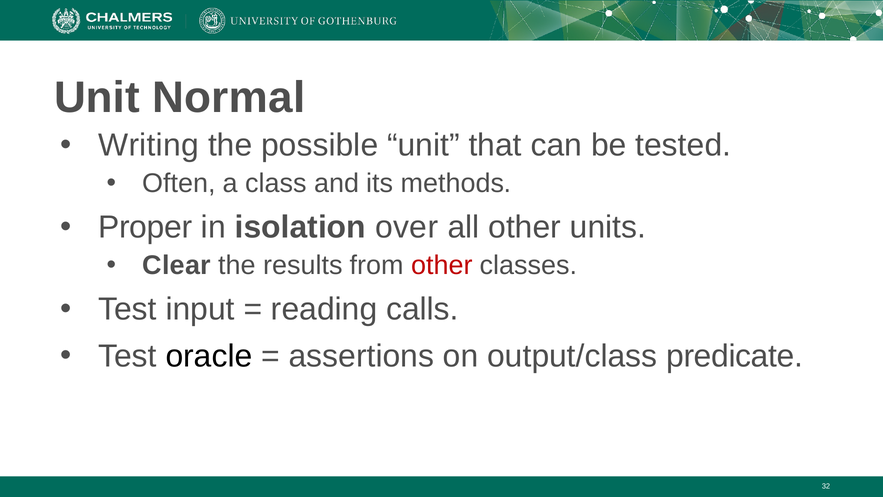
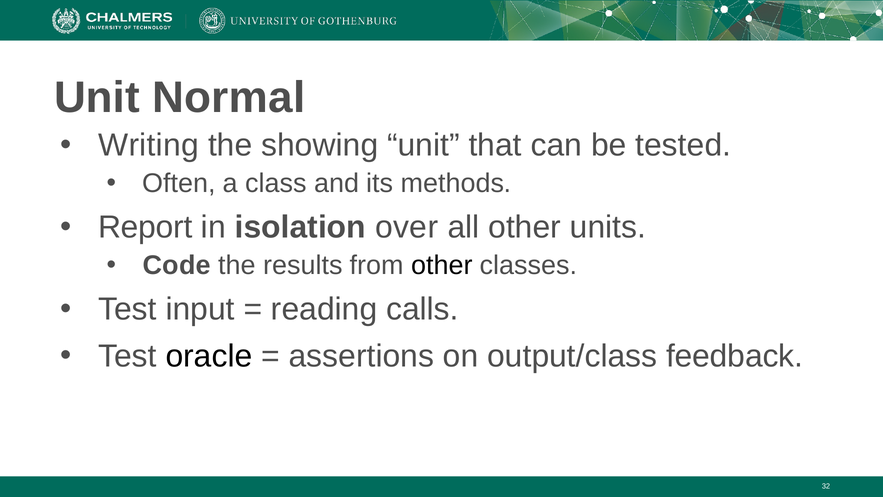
possible: possible -> showing
Proper: Proper -> Report
Clear: Clear -> Code
other at (442, 265) colour: red -> black
predicate: predicate -> feedback
